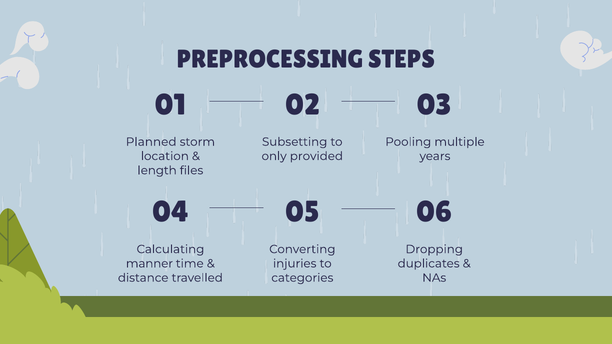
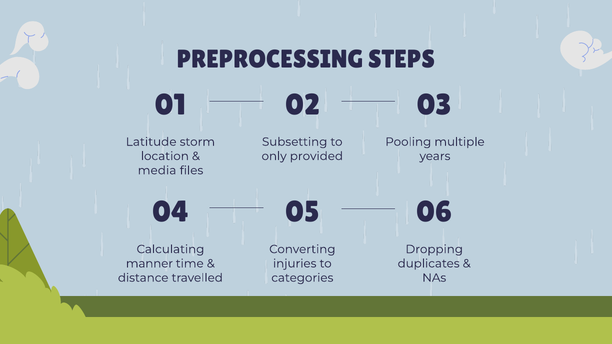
Planned: Planned -> Latitude
length: length -> media
